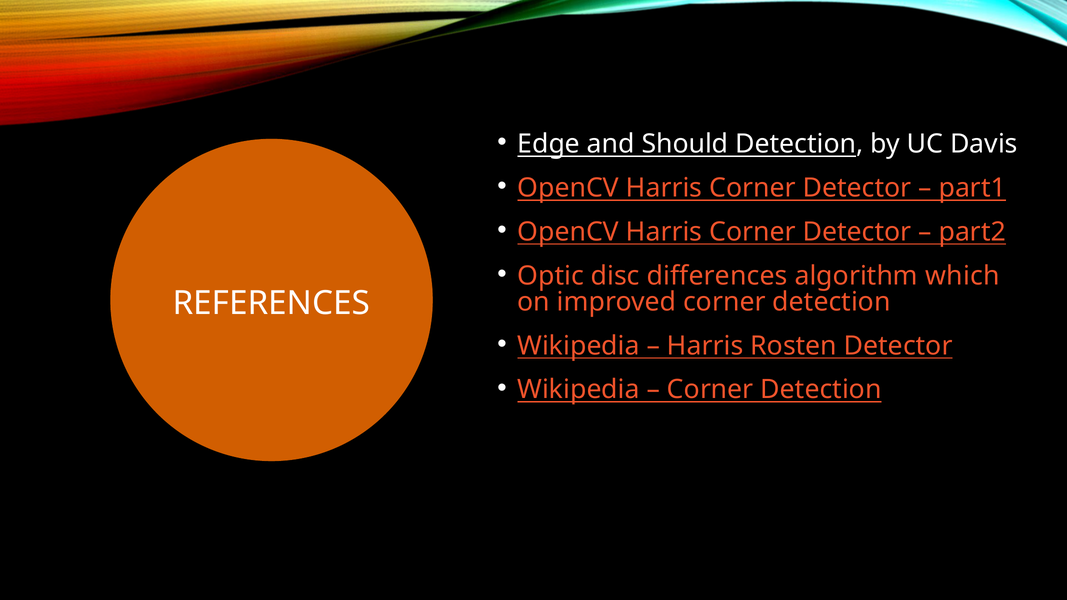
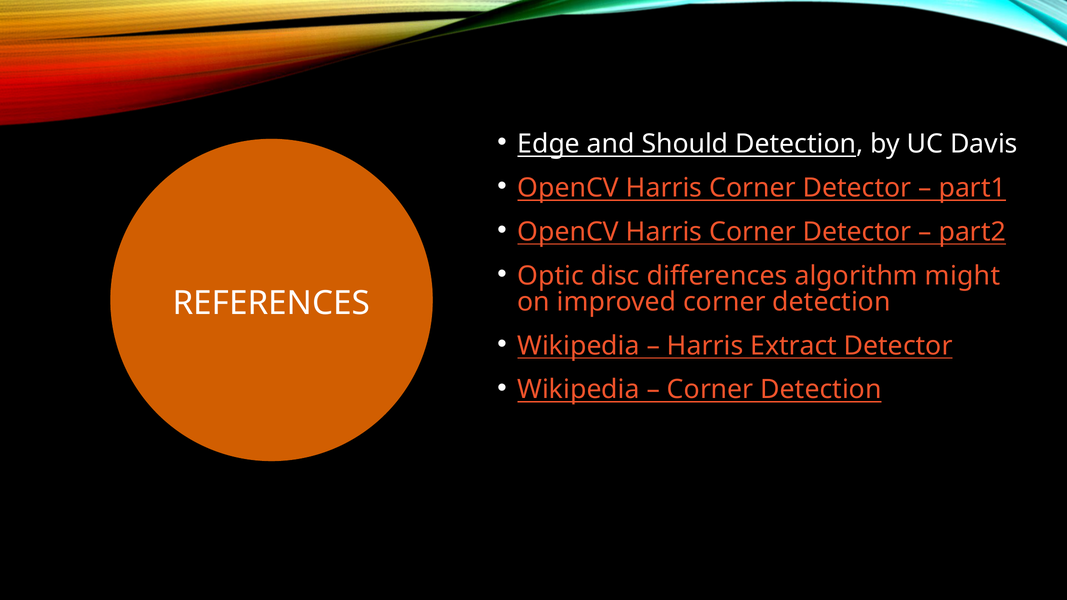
which: which -> might
Rosten: Rosten -> Extract
